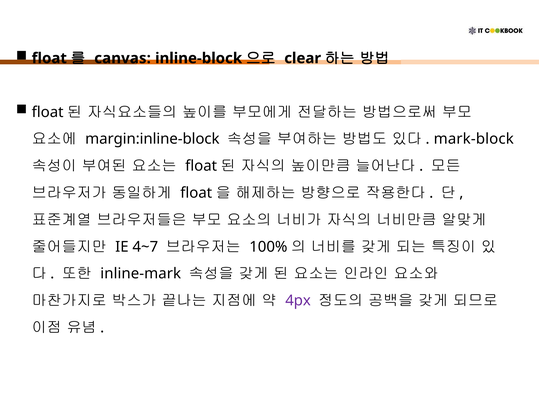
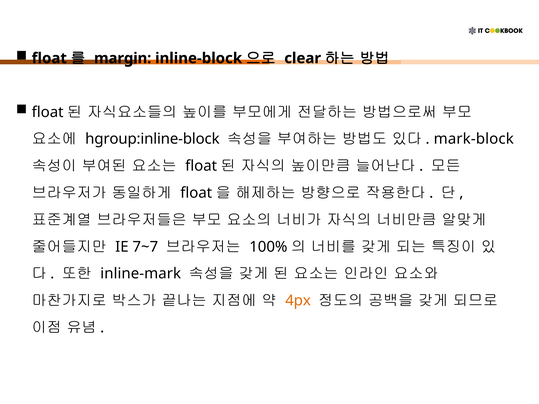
canvas: canvas -> margin
margin:inline-block: margin:inline-block -> hgroup:inline-block
4~7: 4~7 -> 7~7
4px colour: purple -> orange
